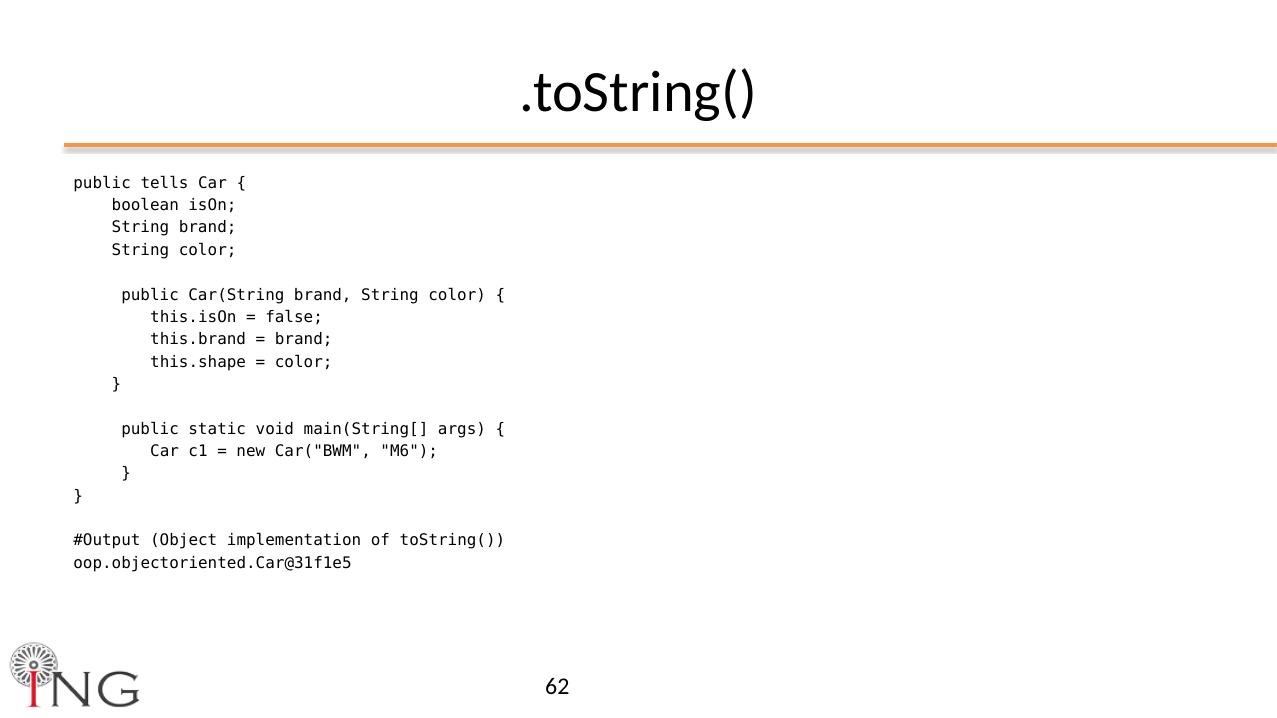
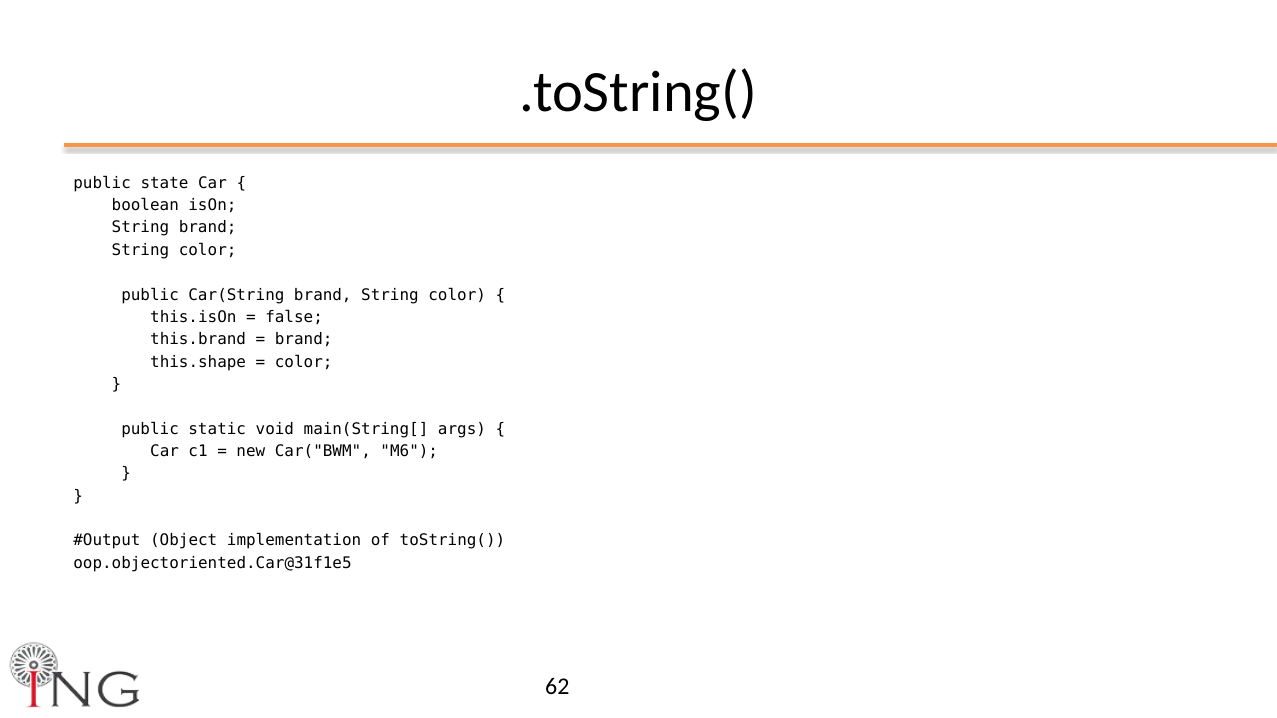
tells: tells -> state
